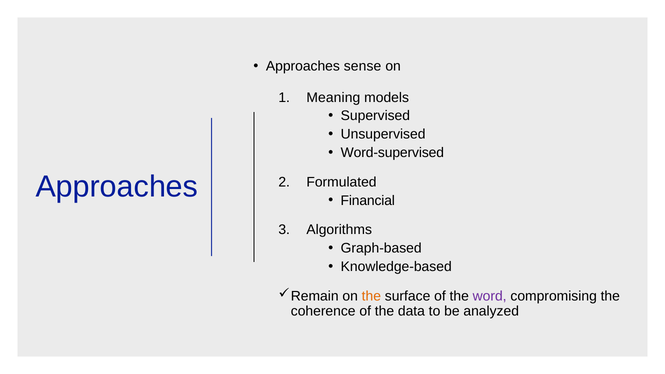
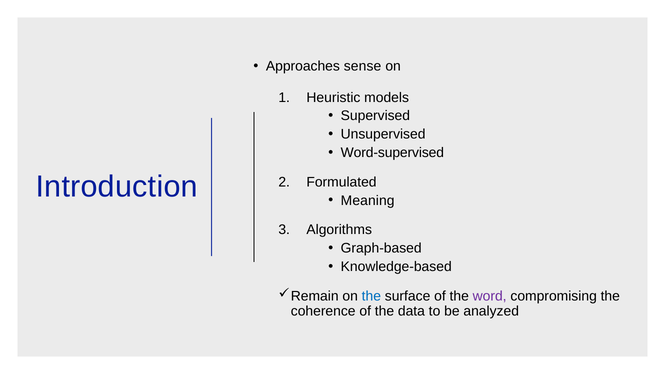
Meaning: Meaning -> Heuristic
Approaches at (117, 187): Approaches -> Introduction
Financial: Financial -> Meaning
the at (371, 296) colour: orange -> blue
